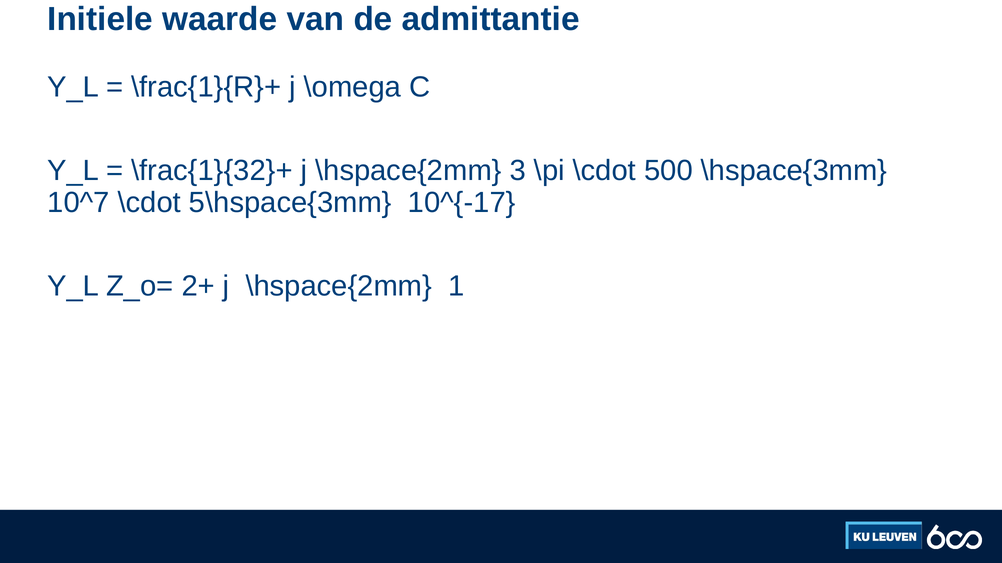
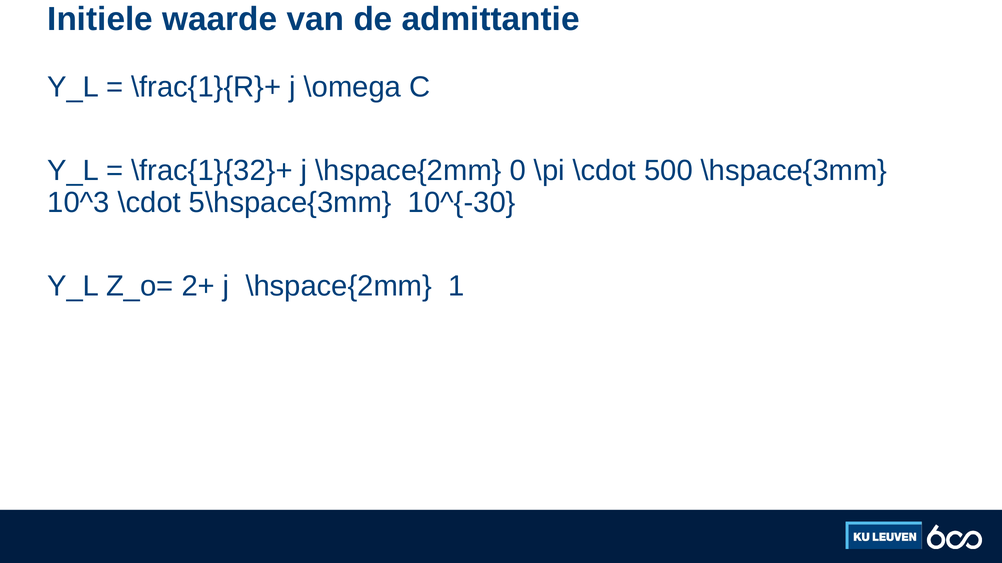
3: 3 -> 0
10^7: 10^7 -> 10^3
10^{-17: 10^{-17 -> 10^{-30
